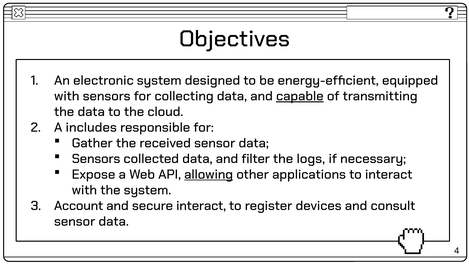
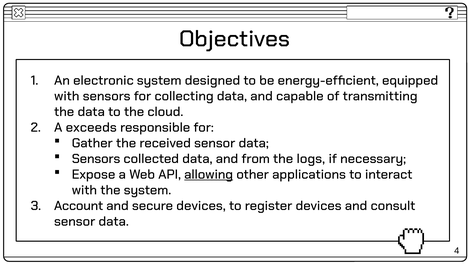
capable underline: present -> none
includes: includes -> exceeds
filter: filter -> from
secure interact: interact -> devices
